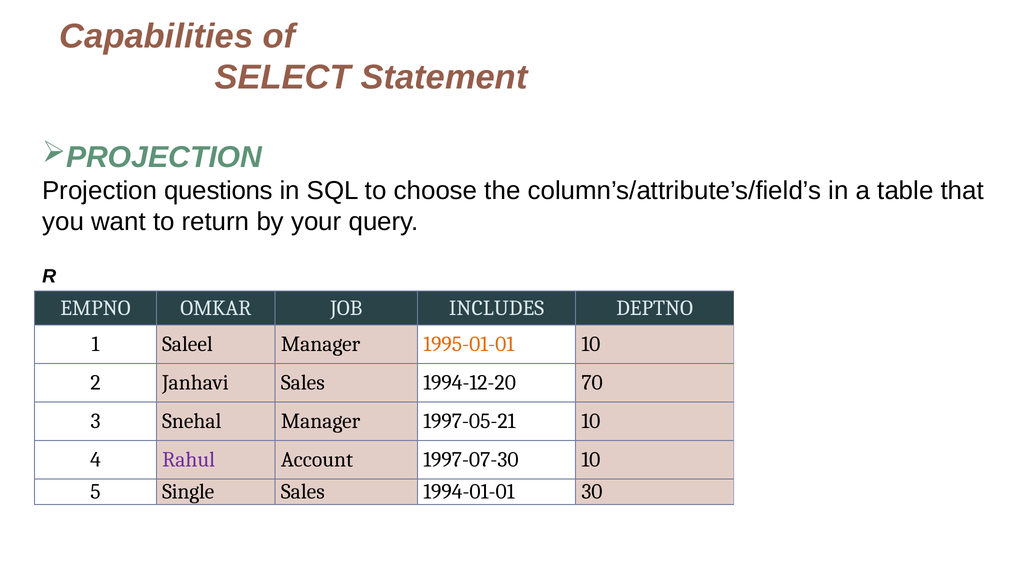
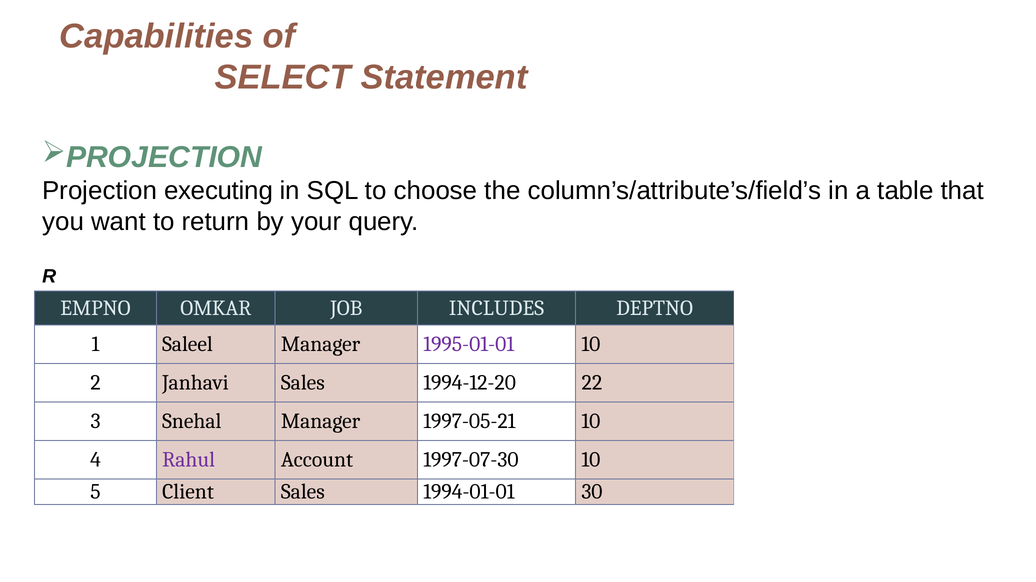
questions: questions -> executing
1995-01-01 colour: orange -> purple
70: 70 -> 22
Single: Single -> Client
